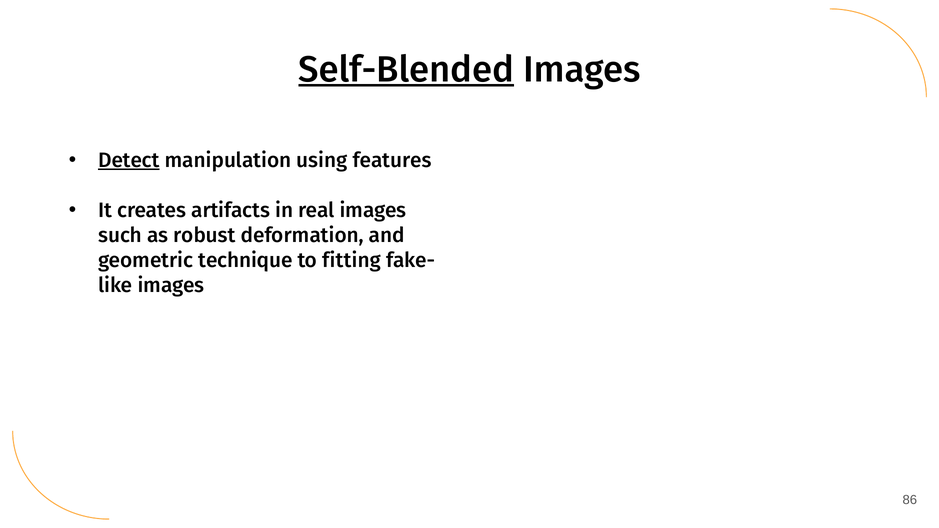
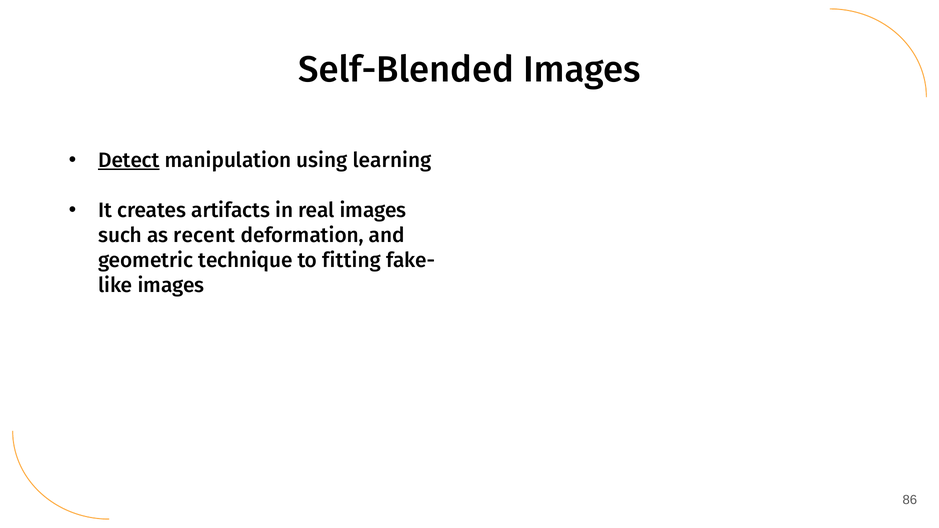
Self-Blended underline: present -> none
features: features -> learning
robust: robust -> recent
